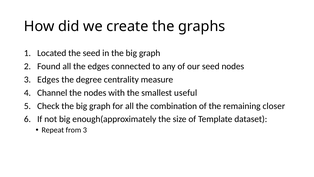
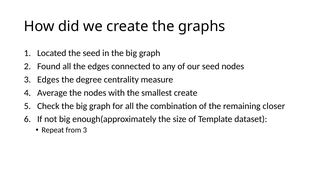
Channel: Channel -> Average
smallest useful: useful -> create
